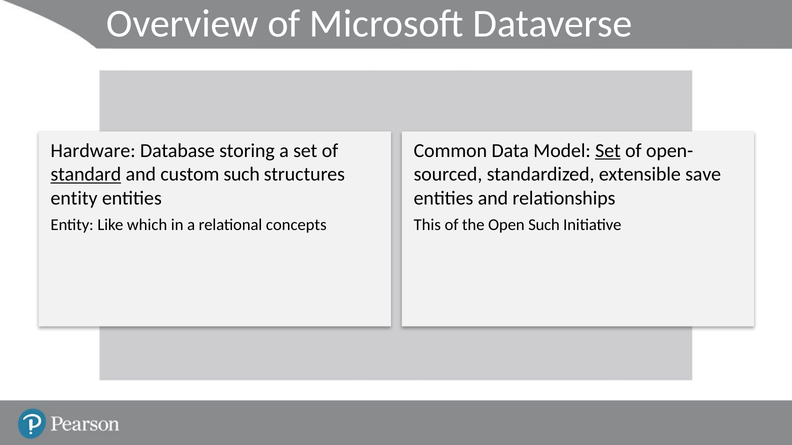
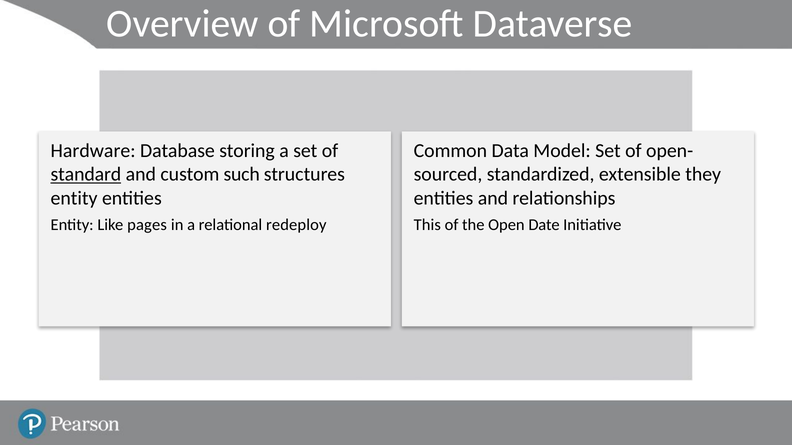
Set at (608, 151) underline: present -> none
save: save -> they
which: which -> pages
concepts: concepts -> redeploy
Open Such: Such -> Date
